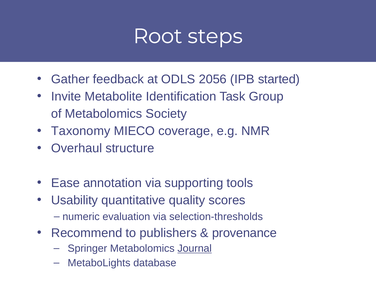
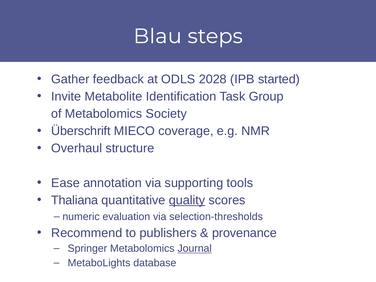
Root: Root -> Blau
2056: 2056 -> 2028
Taxonomy: Taxonomy -> Überschrift
Usability: Usability -> Thaliana
quality underline: none -> present
